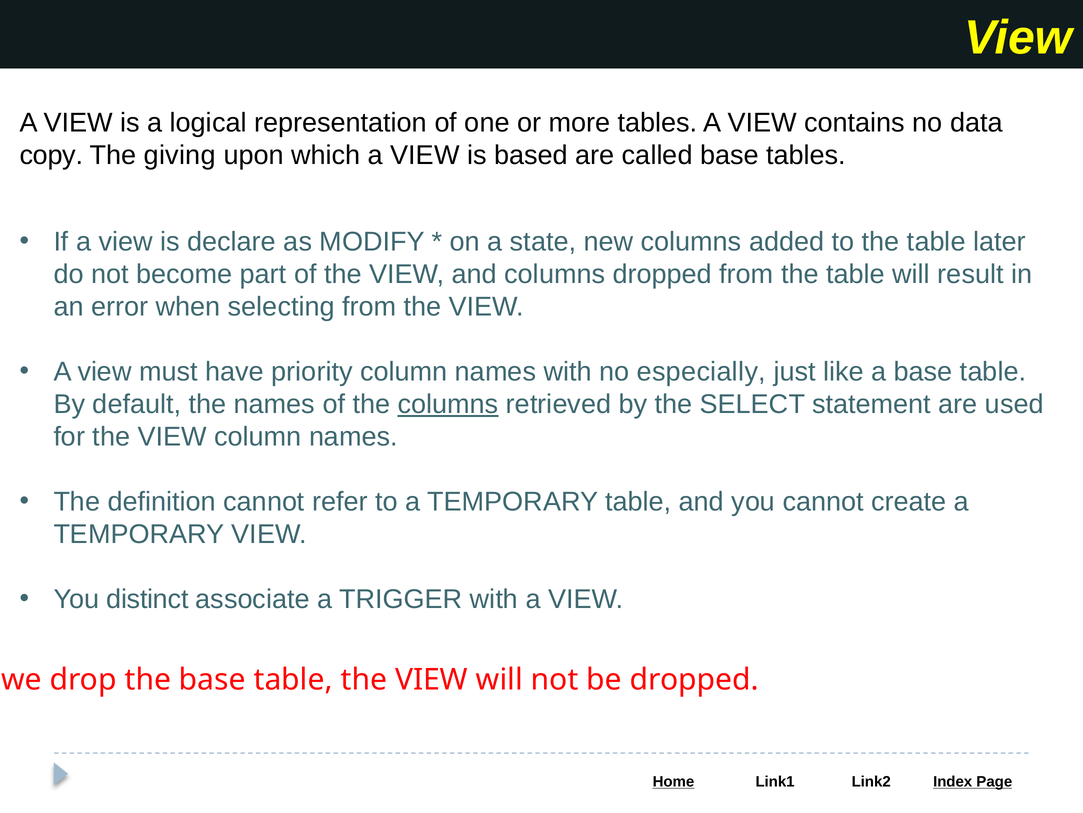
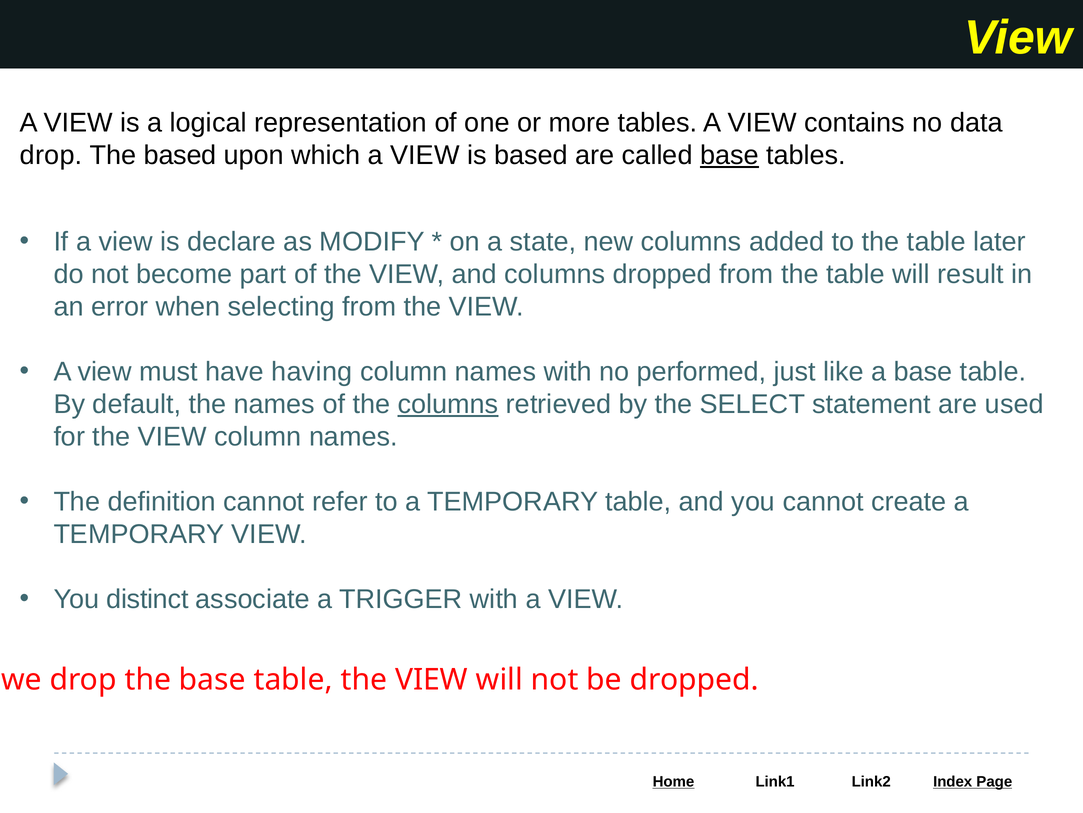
copy at (51, 155): copy -> drop
The giving: giving -> based
base at (729, 155) underline: none -> present
priority: priority -> having
especially: especially -> performed
